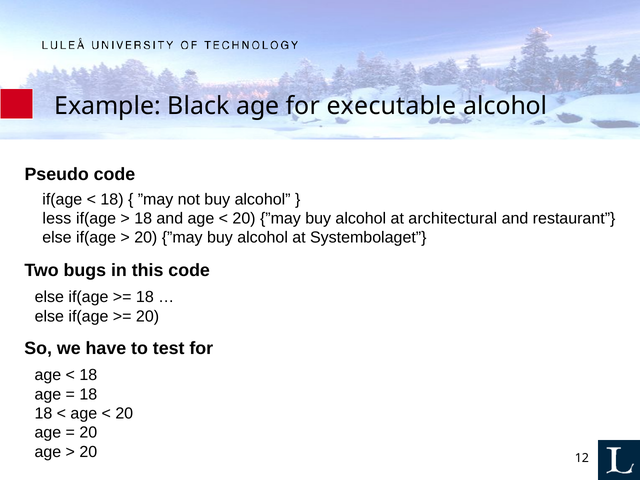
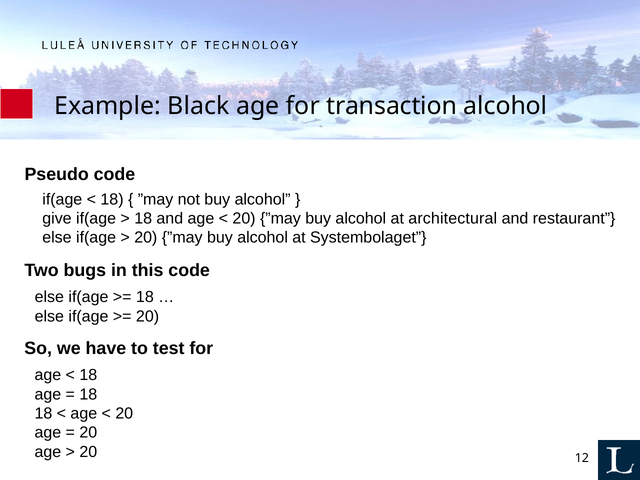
executable: executable -> transaction
less: less -> give
